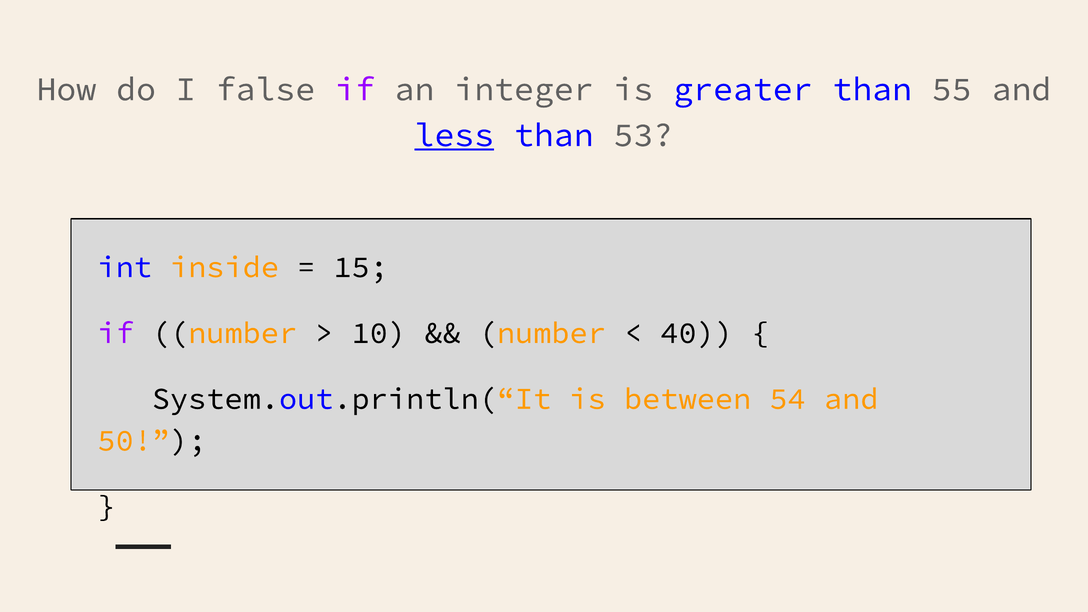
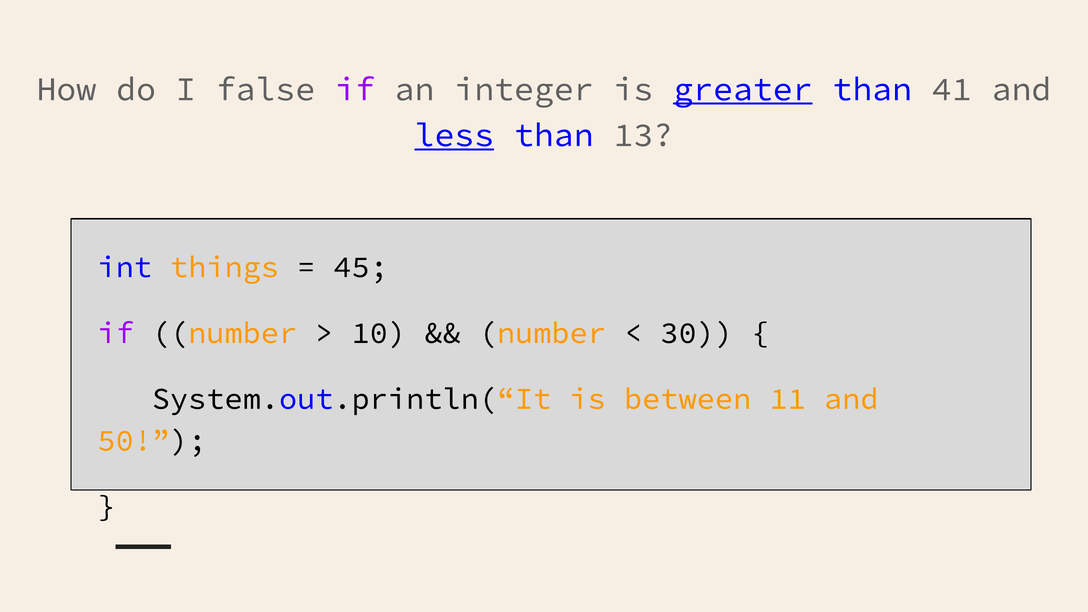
greater underline: none -> present
55: 55 -> 41
53: 53 -> 13
inside: inside -> things
15: 15 -> 45
40: 40 -> 30
54: 54 -> 11
